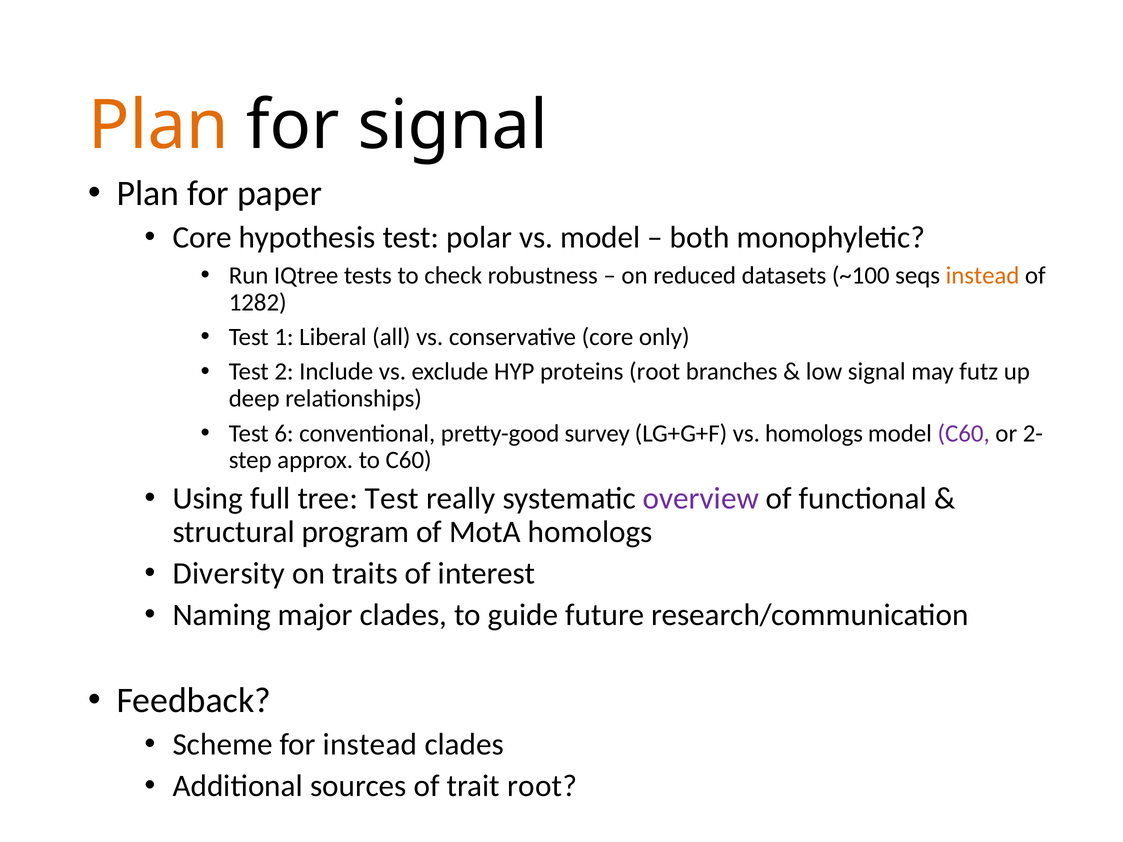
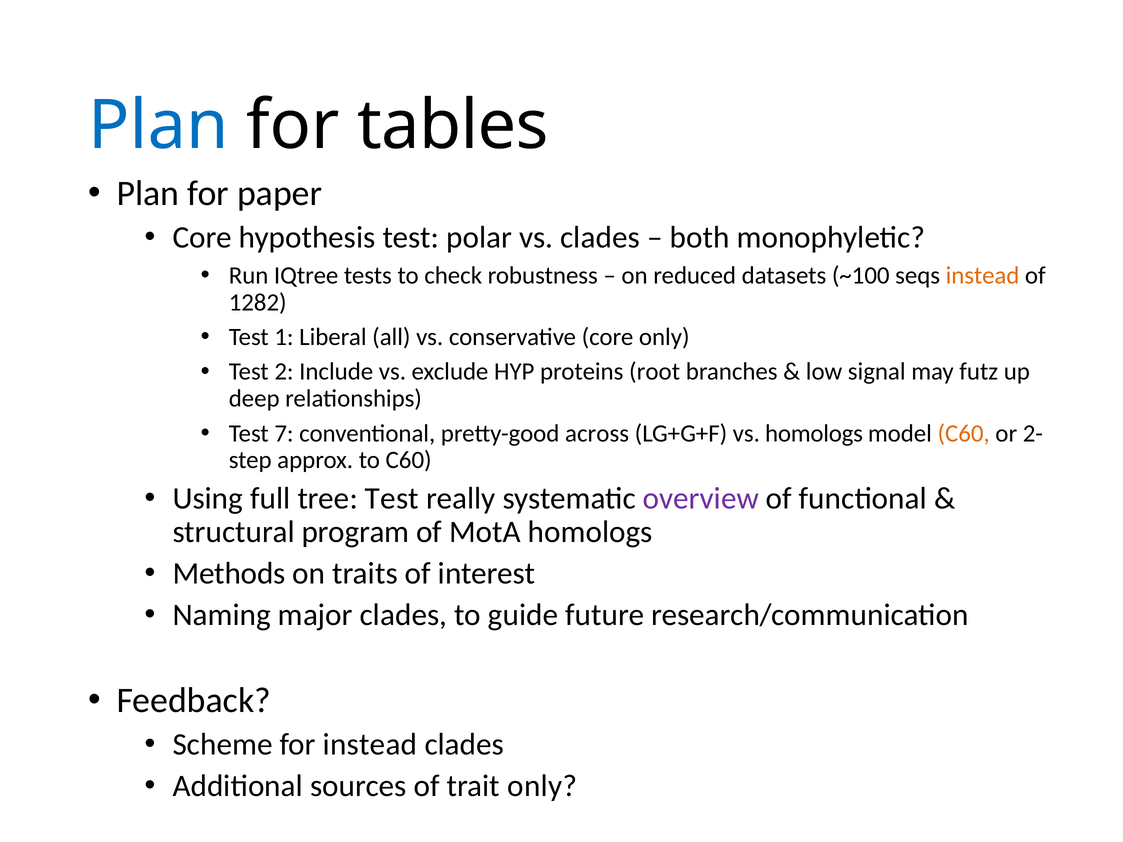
Plan at (158, 126) colour: orange -> blue
for signal: signal -> tables
vs model: model -> clades
6: 6 -> 7
survey: survey -> across
C60 at (964, 433) colour: purple -> orange
Diversity: Diversity -> Methods
trait root: root -> only
